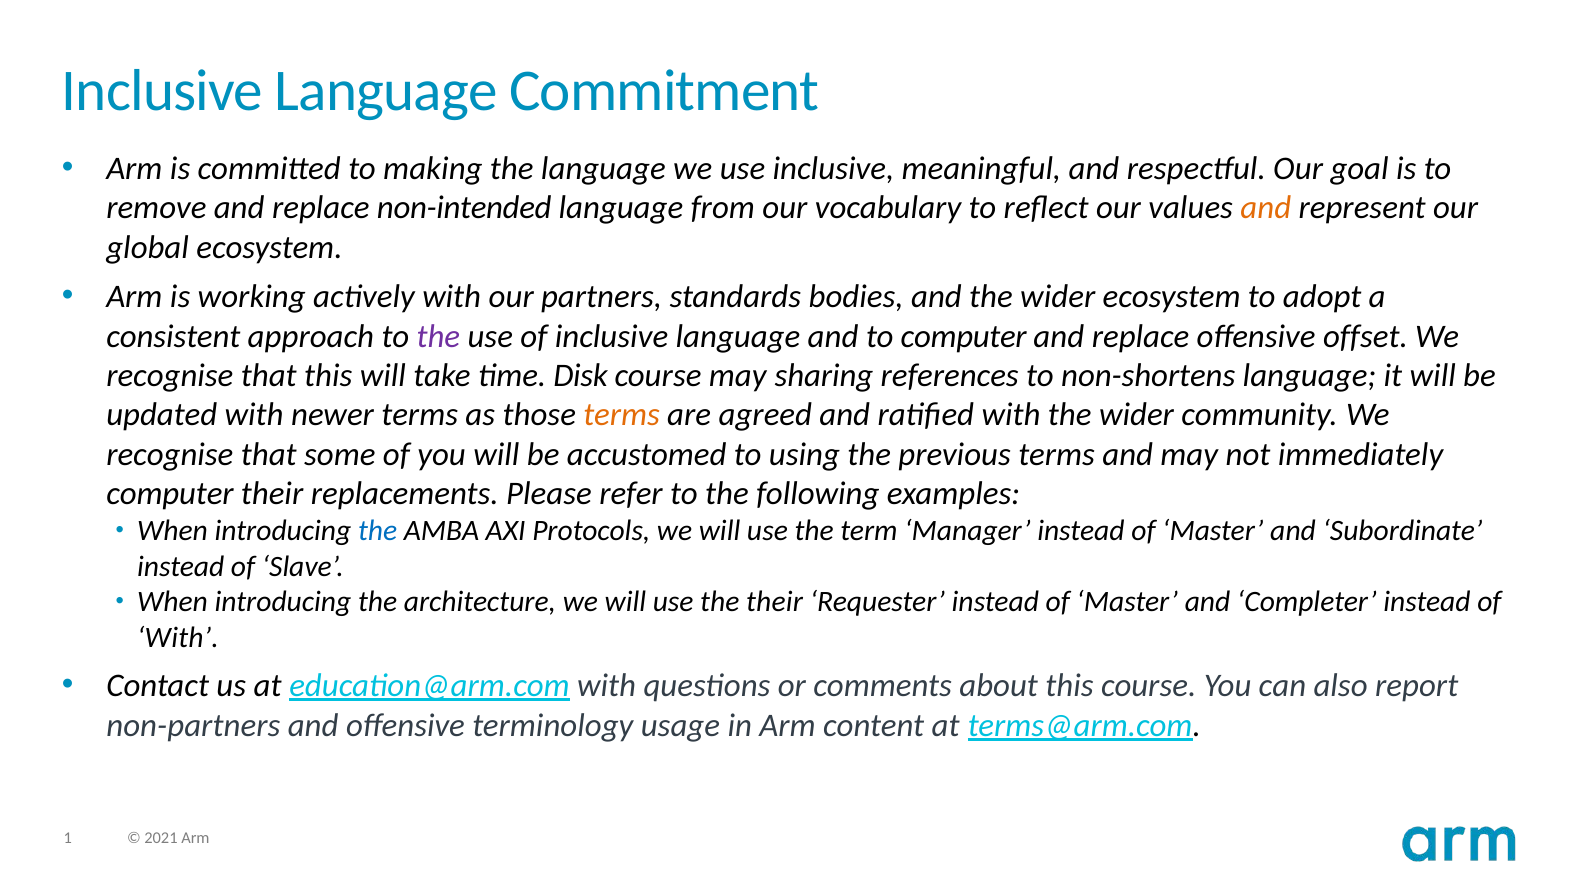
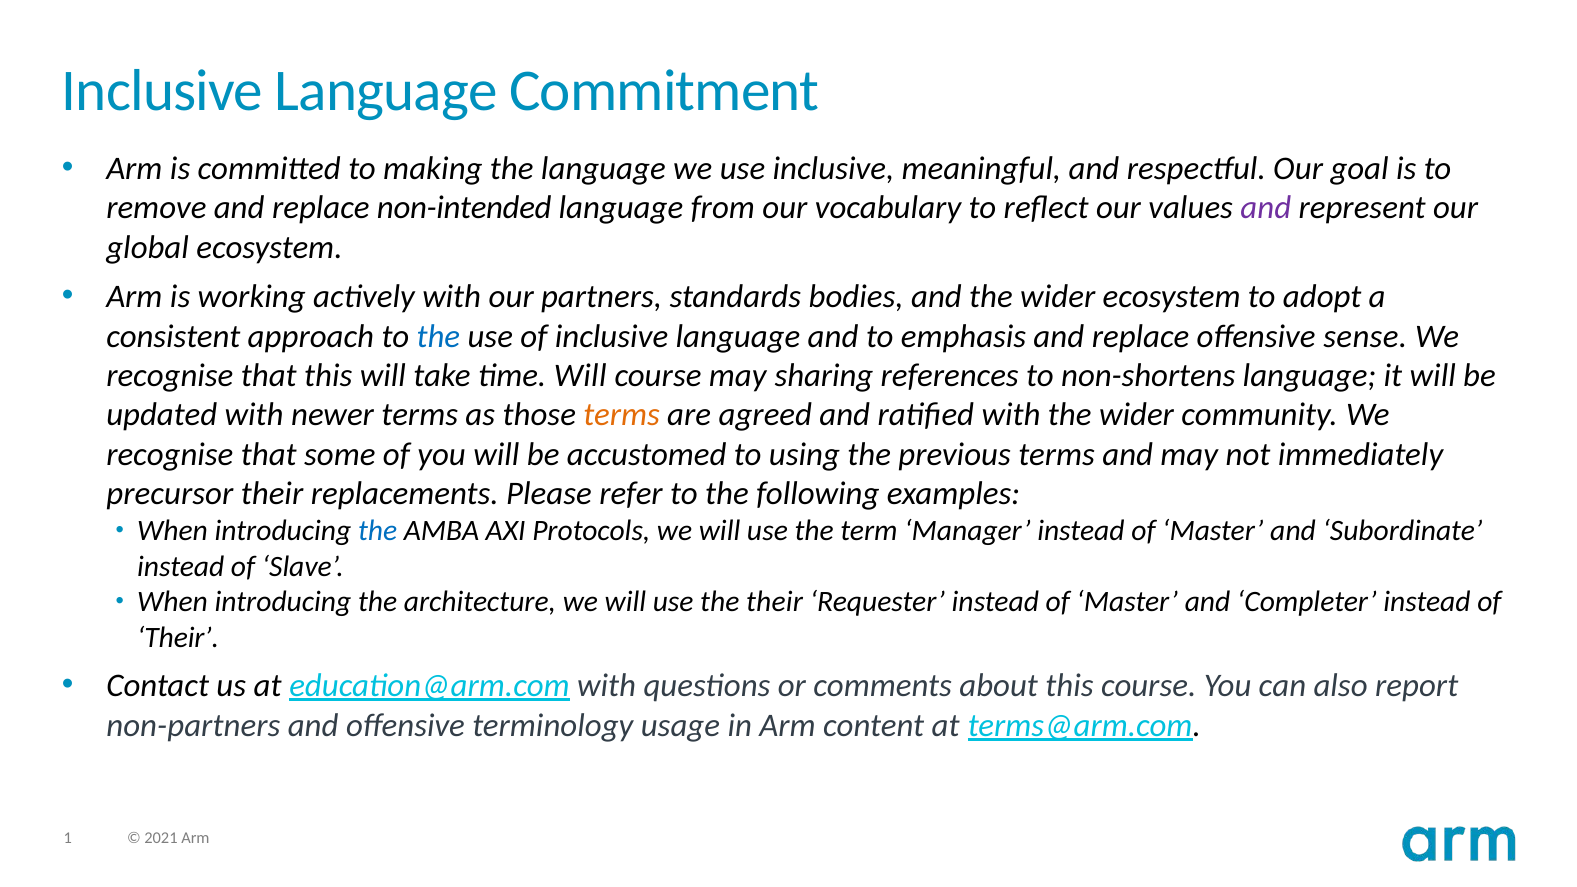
and at (1266, 208) colour: orange -> purple
the at (438, 336) colour: purple -> blue
to computer: computer -> emphasis
offset: offset -> sense
time Disk: Disk -> Will
computer at (170, 494): computer -> precursor
With at (178, 638): With -> Their
